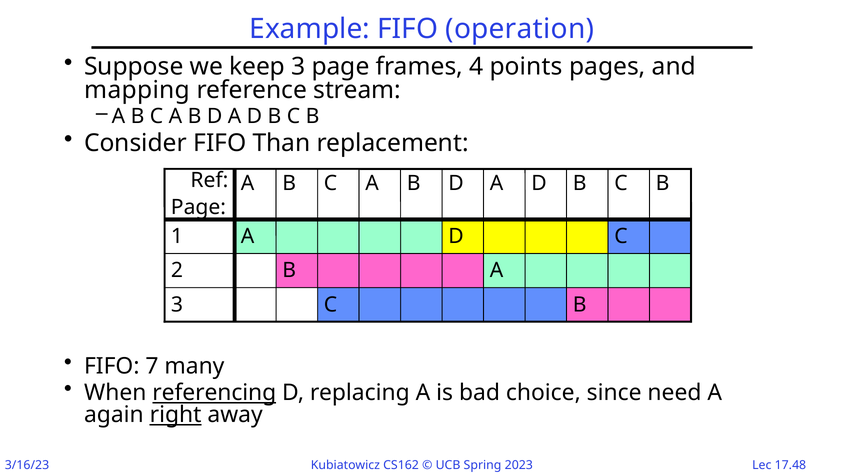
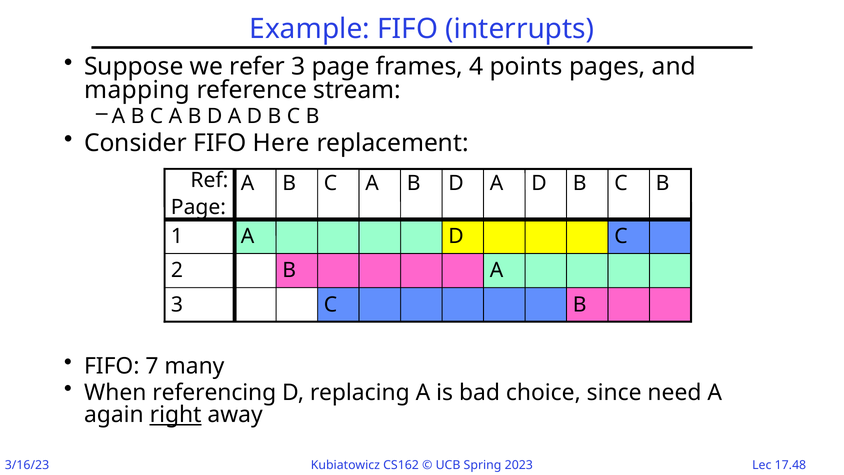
operation: operation -> interrupts
keep: keep -> refer
Than: Than -> Here
referencing underline: present -> none
